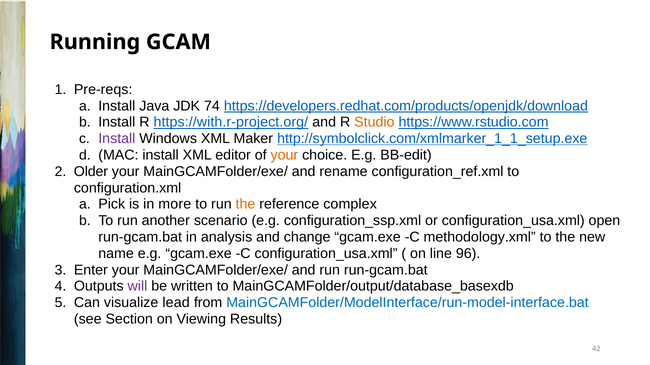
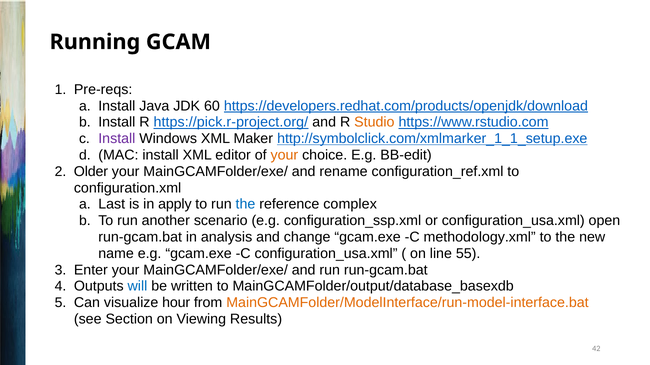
74: 74 -> 60
https://with.r-project.org/: https://with.r-project.org/ -> https://pick.r-project.org/
Pick: Pick -> Last
more: more -> apply
the at (245, 205) colour: orange -> blue
96: 96 -> 55
will colour: purple -> blue
lead: lead -> hour
MainGCAMFolder/ModelInterface/run-model-interface.bat colour: blue -> orange
